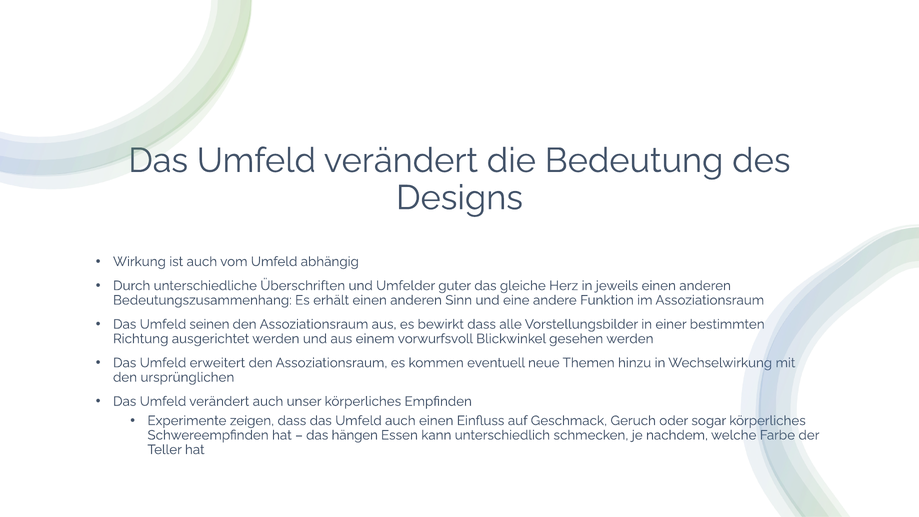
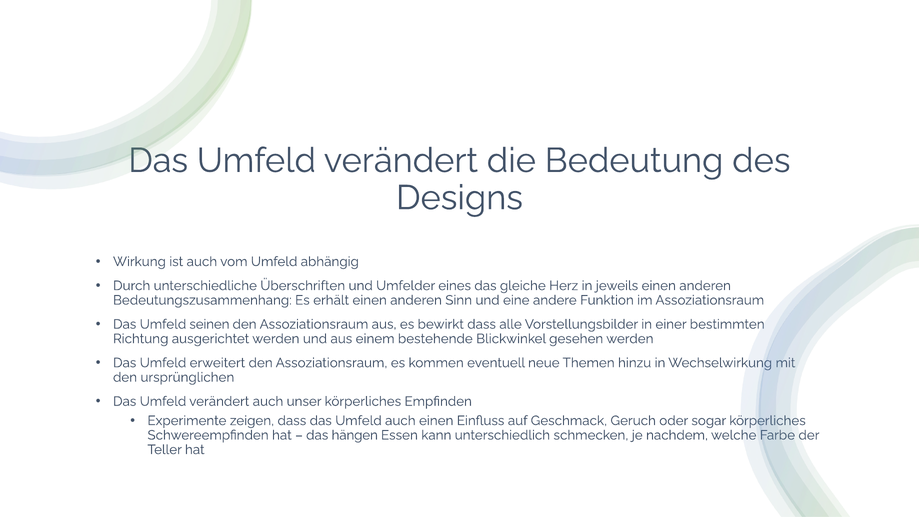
guter: guter -> eines
vorwurfsvoll: vorwurfsvoll -> bestehende
